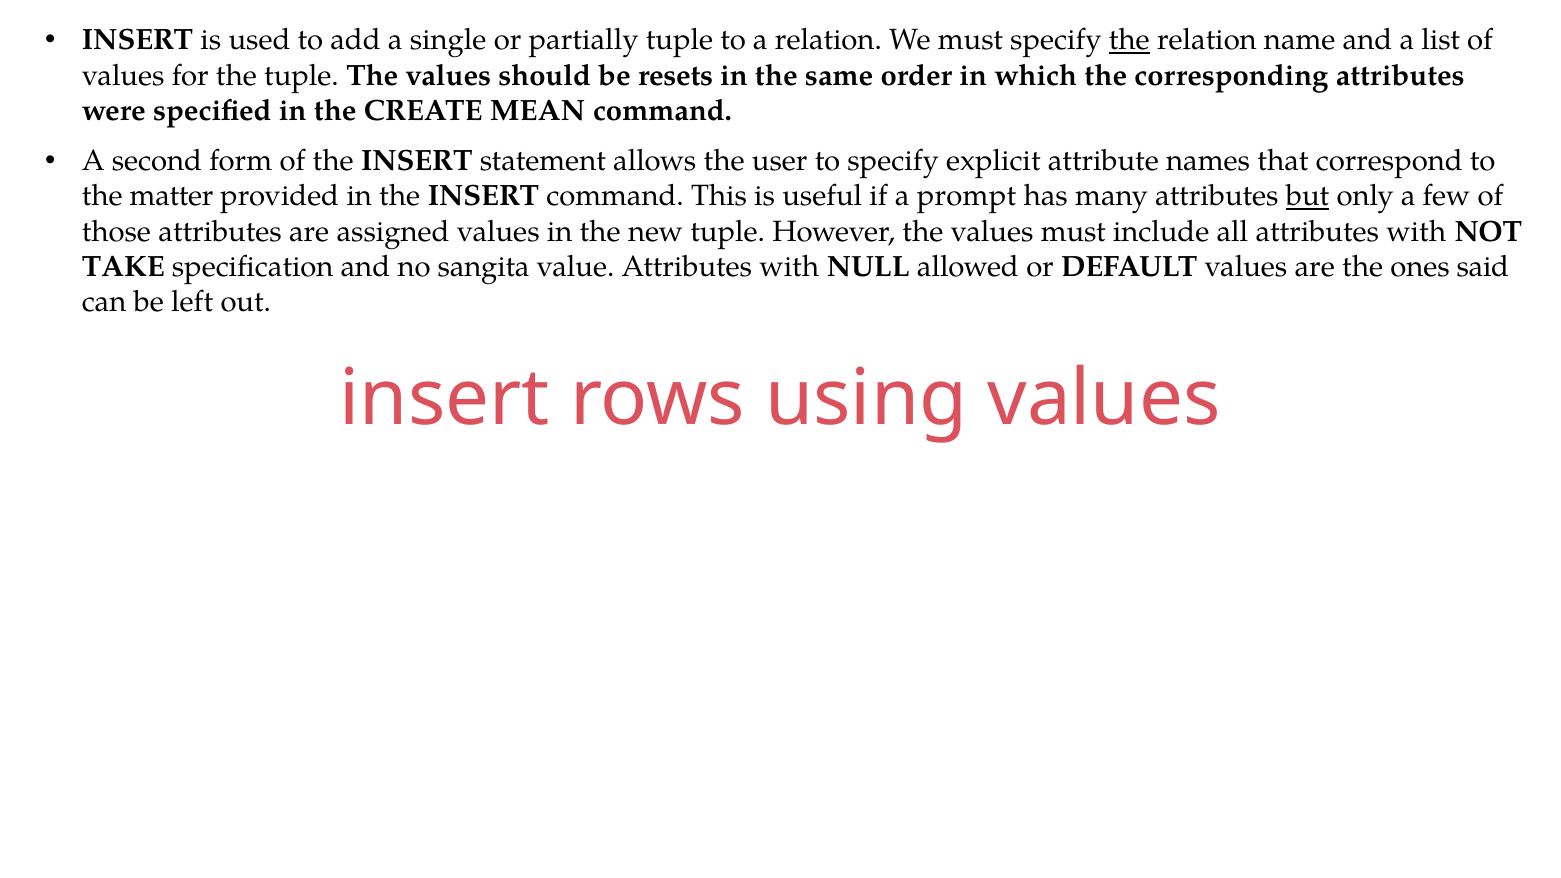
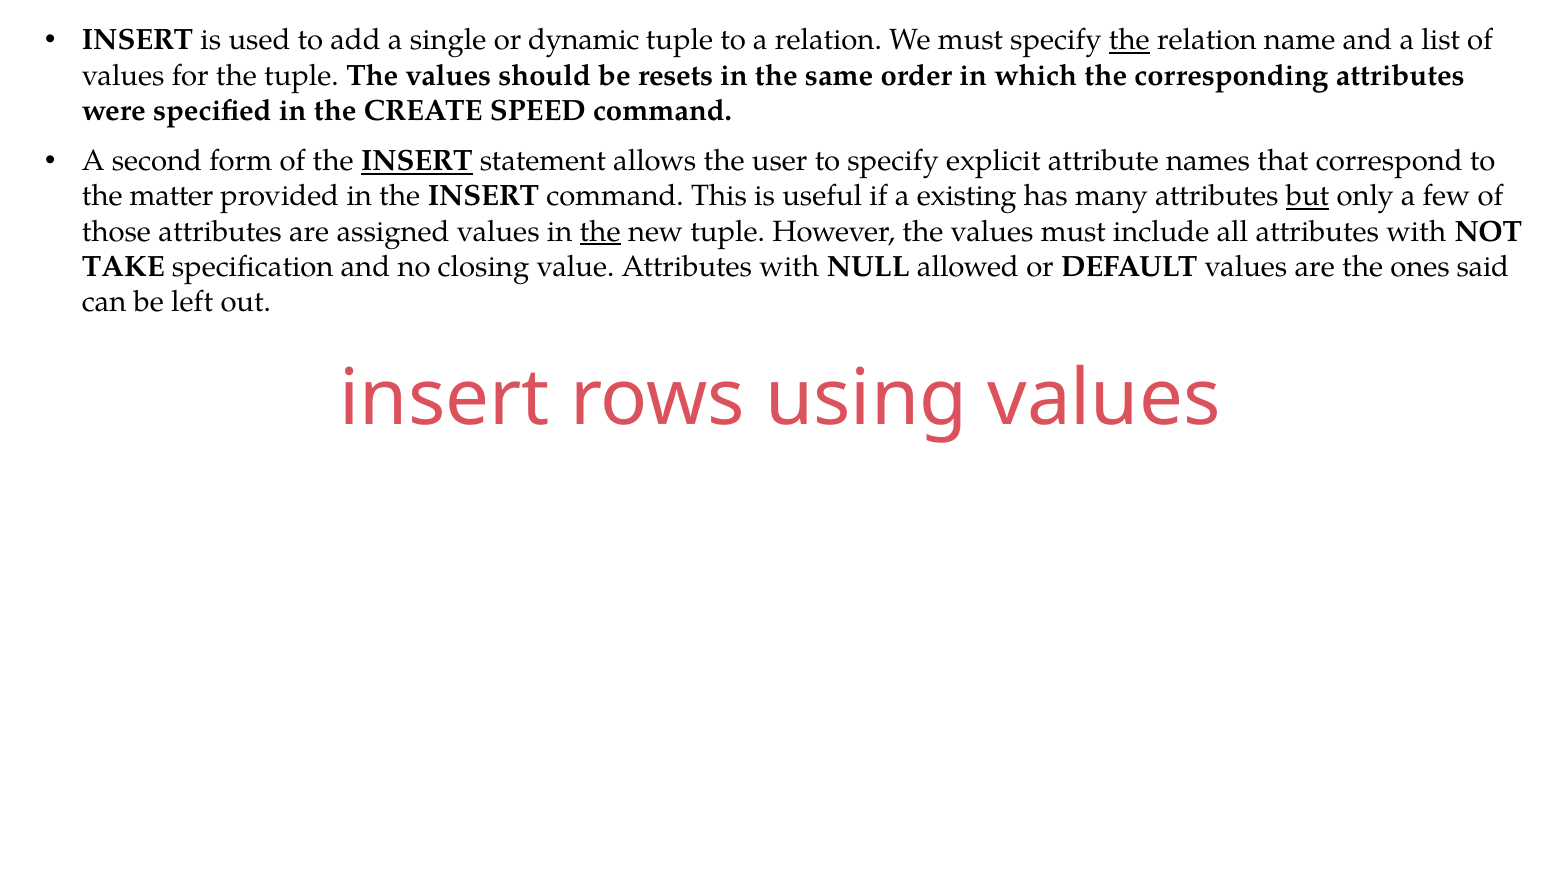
partially: partially -> dynamic
MEAN: MEAN -> SPEED
INSERT at (417, 161) underline: none -> present
prompt: prompt -> existing
the at (600, 231) underline: none -> present
sangita: sangita -> closing
